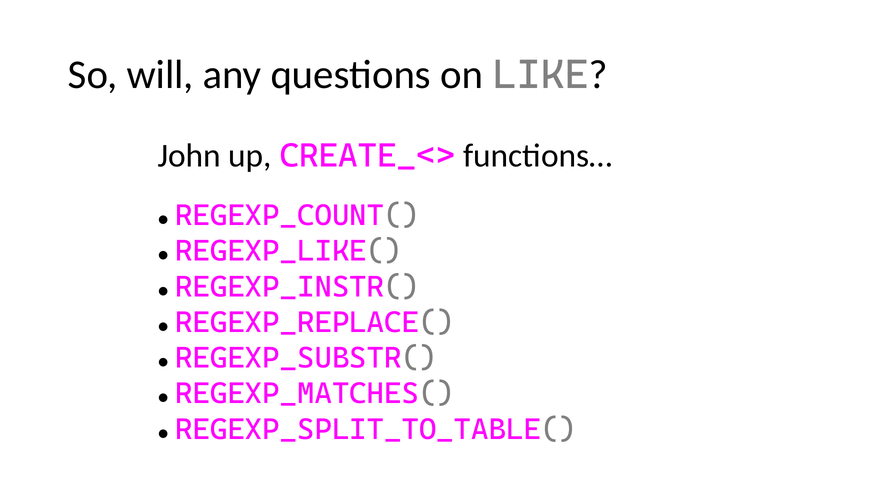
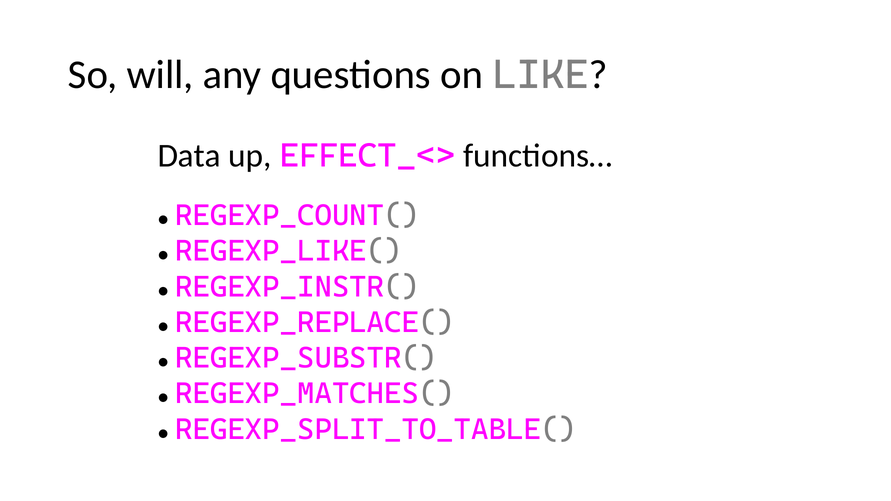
John: John -> Data
CREATE_<>: CREATE_<> -> EFFECT_<>
